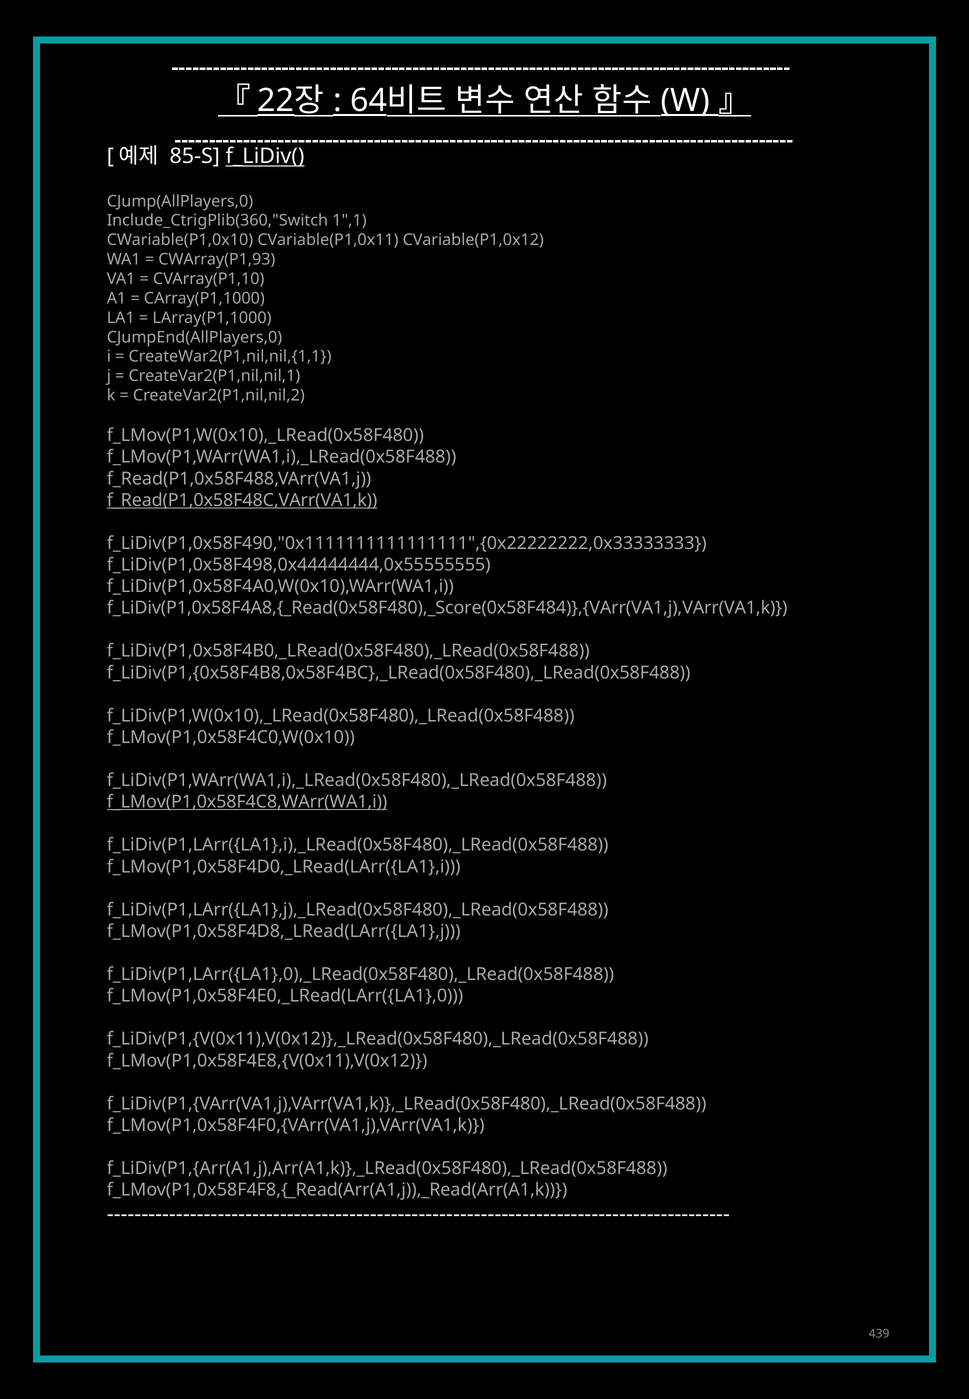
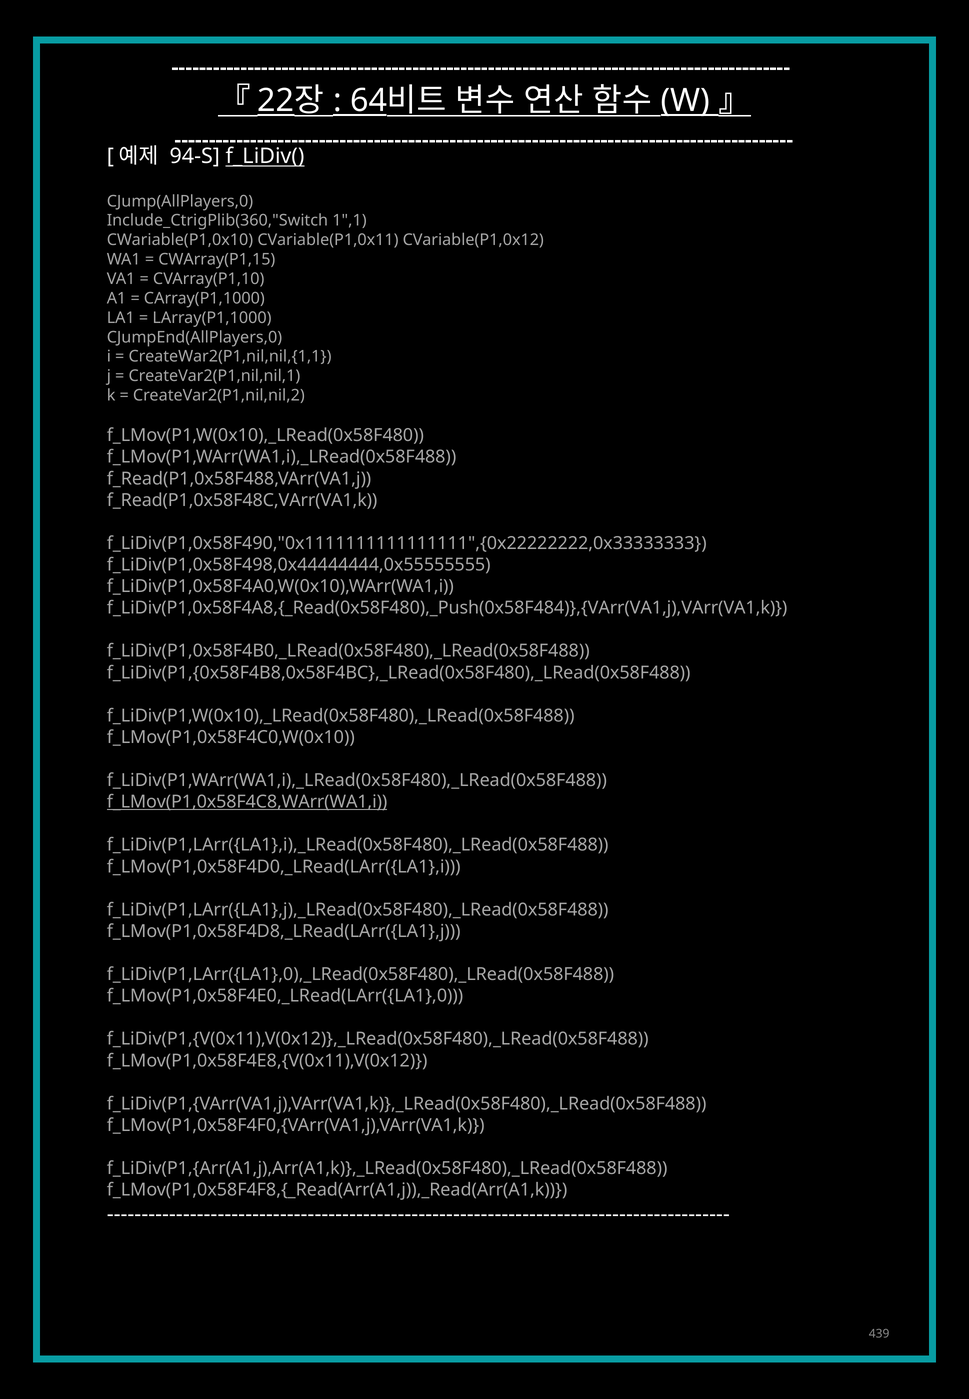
85-S: 85-S -> 94-S
CWArray(P1,93: CWArray(P1,93 -> CWArray(P1,15
f_Read(P1,0x58F48C,VArr(VA1,k underline: present -> none
f_LiDiv(P1,0x58F4A8,{_Read(0x58F480),_Score(0x58F484)},{VArr(VA1,j),VArr(VA1,k: f_LiDiv(P1,0x58F4A8,{_Read(0x58F480),_Score(0x58F484)},{VArr(VA1,j),VArr(VA1,k -> f_LiDiv(P1,0x58F4A8,{_Read(0x58F480),_Push(0x58F484)},{VArr(VA1,j),VArr(VA1,k
